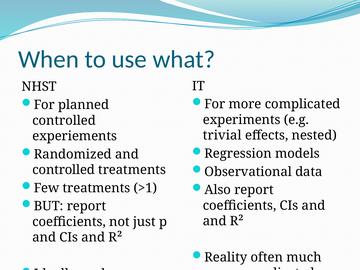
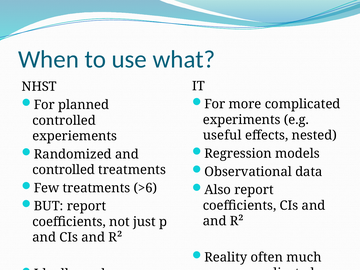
trivial: trivial -> useful
>1: >1 -> >6
